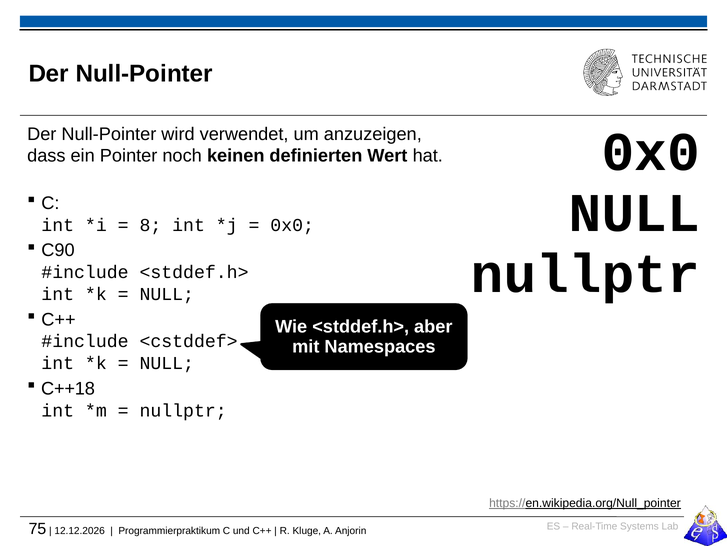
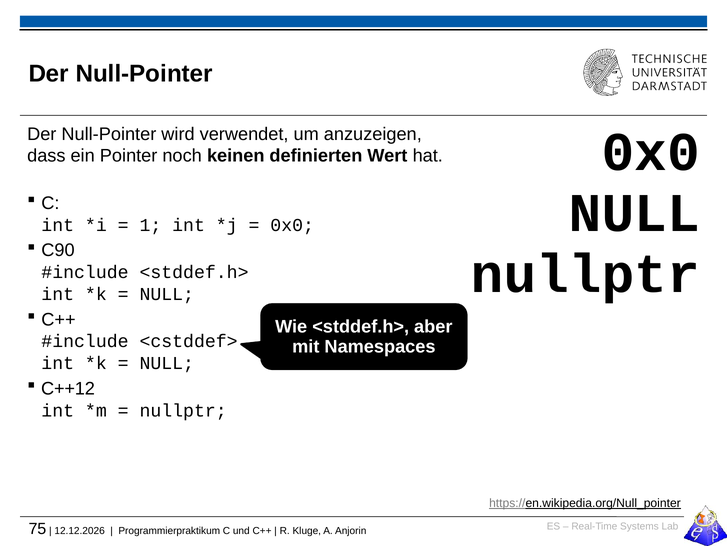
8: 8 -> 1
C++18: C++18 -> C++12
